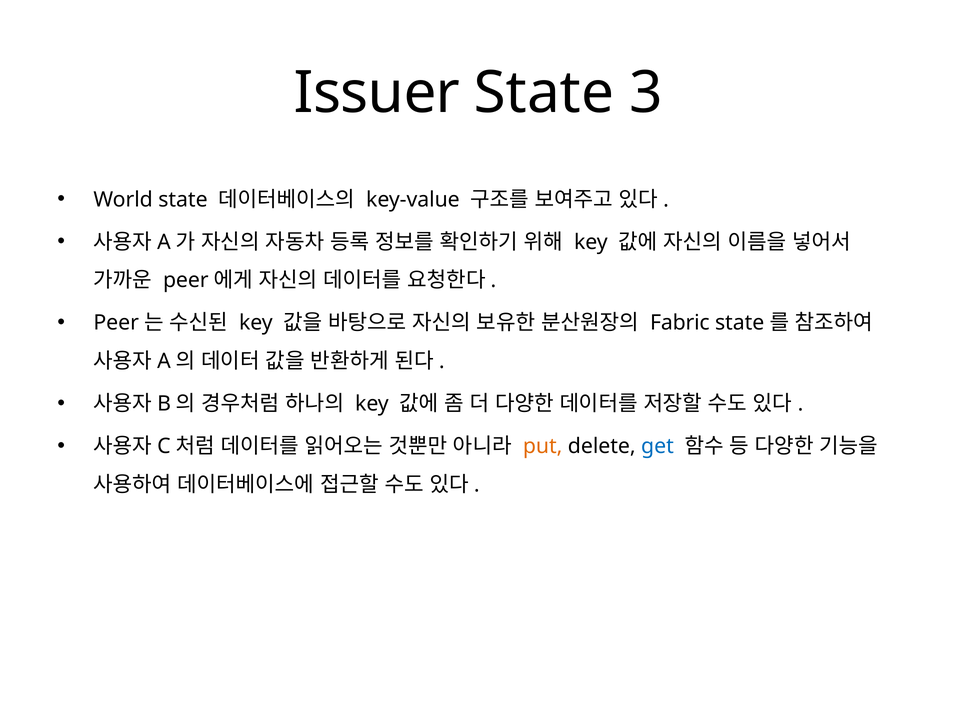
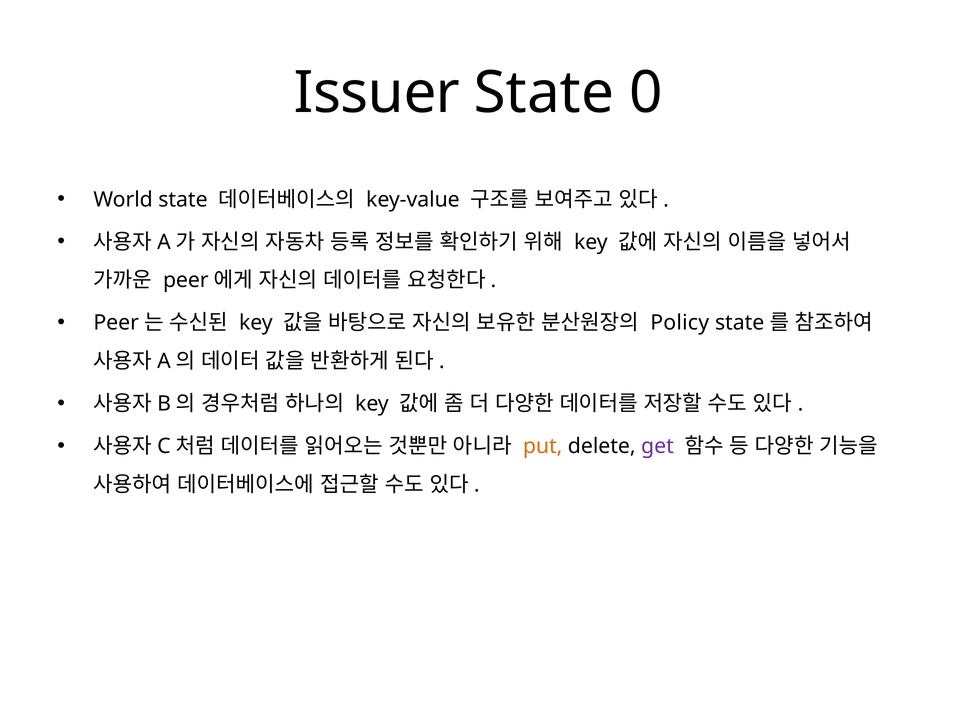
3: 3 -> 0
Fabric: Fabric -> Policy
get colour: blue -> purple
